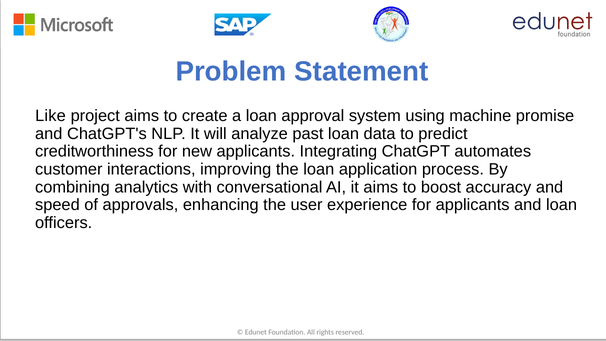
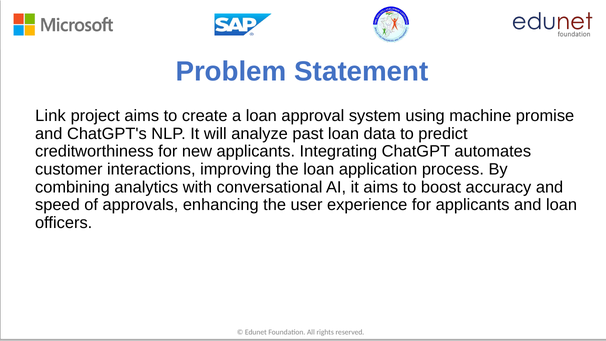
Like: Like -> Link
